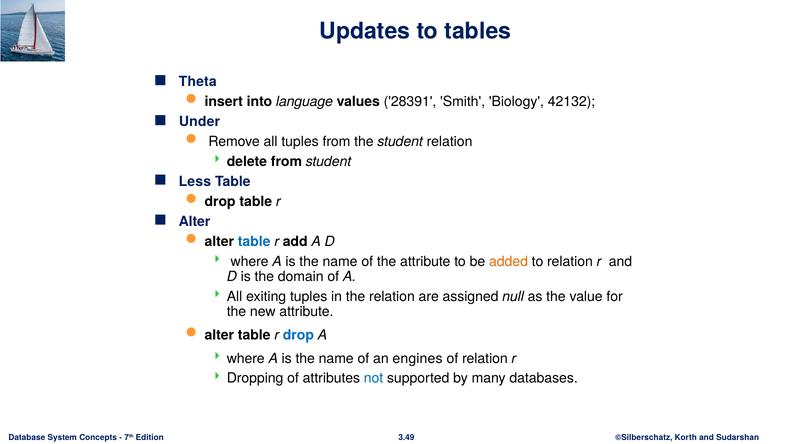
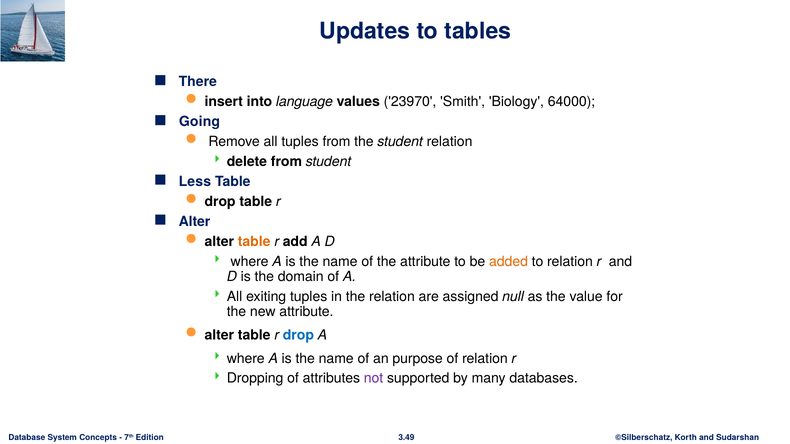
Theta: Theta -> There
28391: 28391 -> 23970
42132: 42132 -> 64000
Under: Under -> Going
table at (254, 242) colour: blue -> orange
engines: engines -> purpose
not colour: blue -> purple
